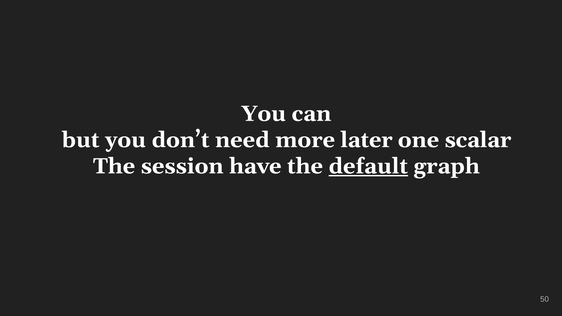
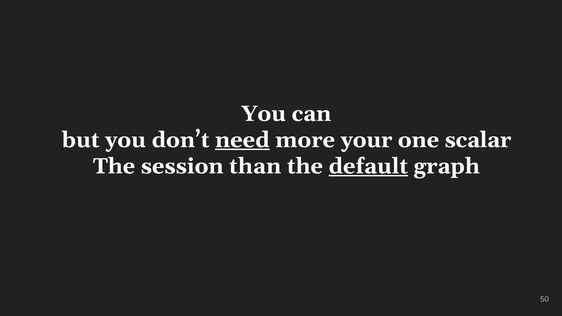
need underline: none -> present
later: later -> your
have: have -> than
